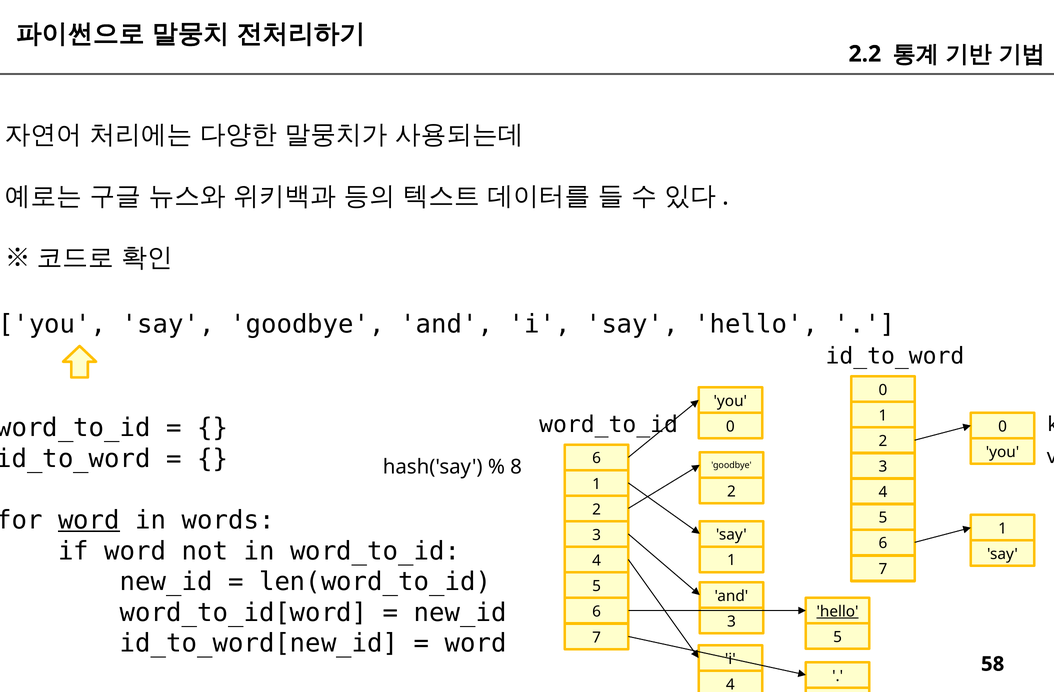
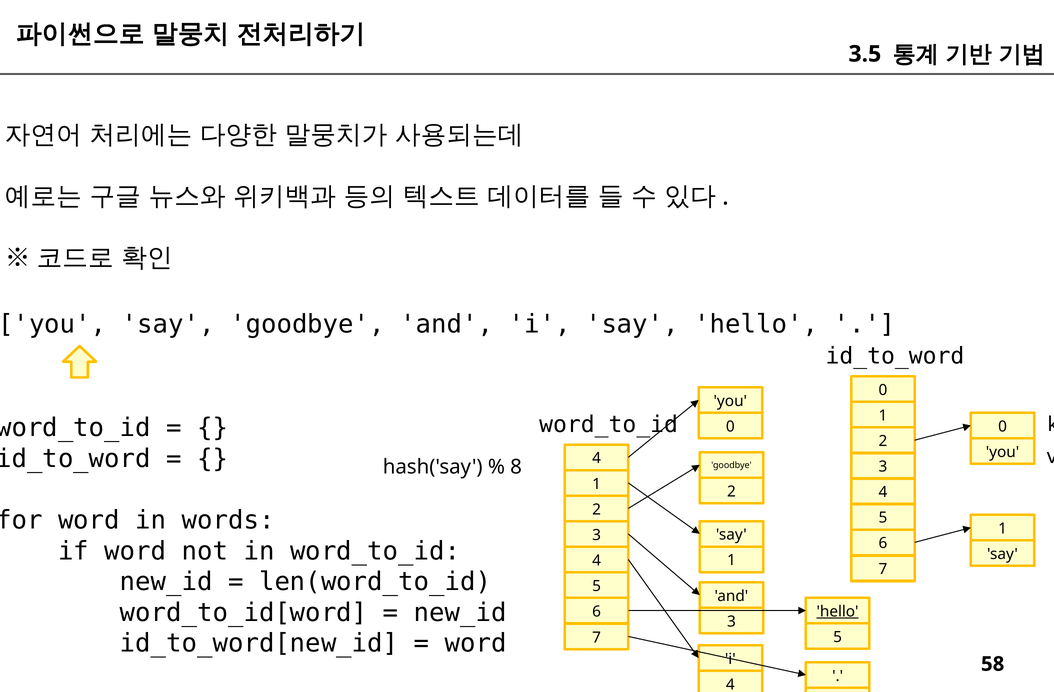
2.2: 2.2 -> 3.5
8 6: 6 -> 4
word at (89, 521) underline: present -> none
